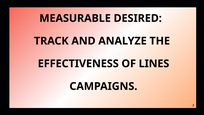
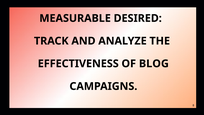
LINES: LINES -> BLOG
